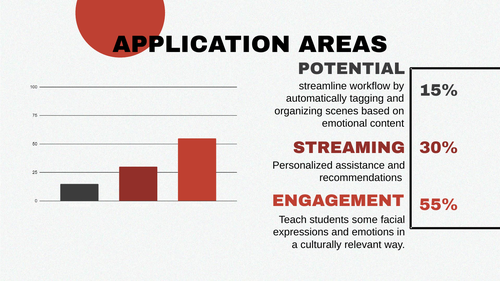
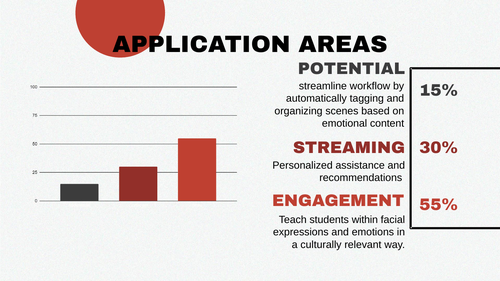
some: some -> within
